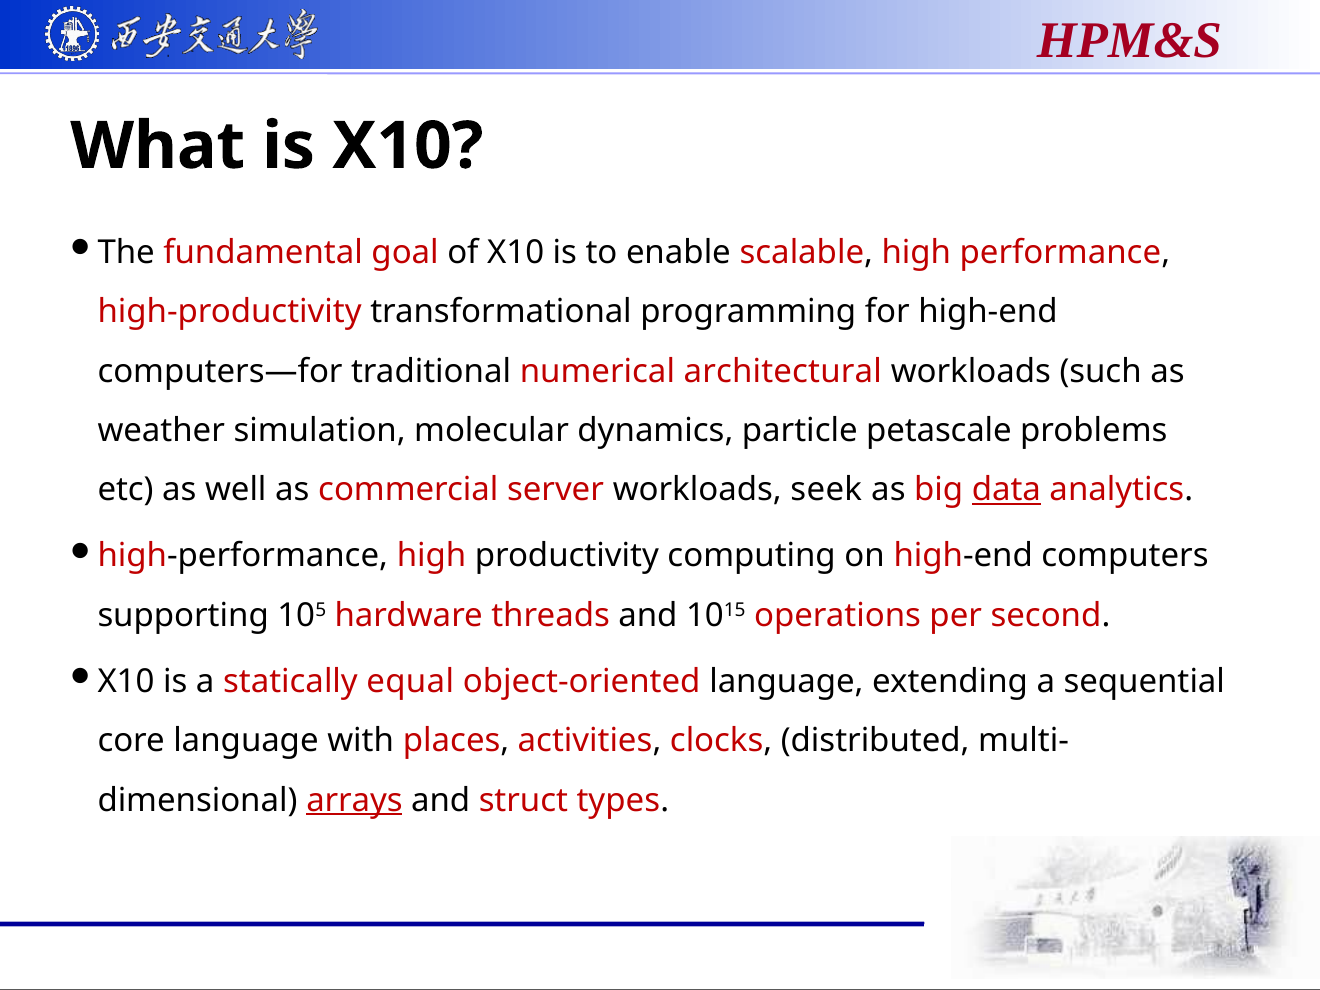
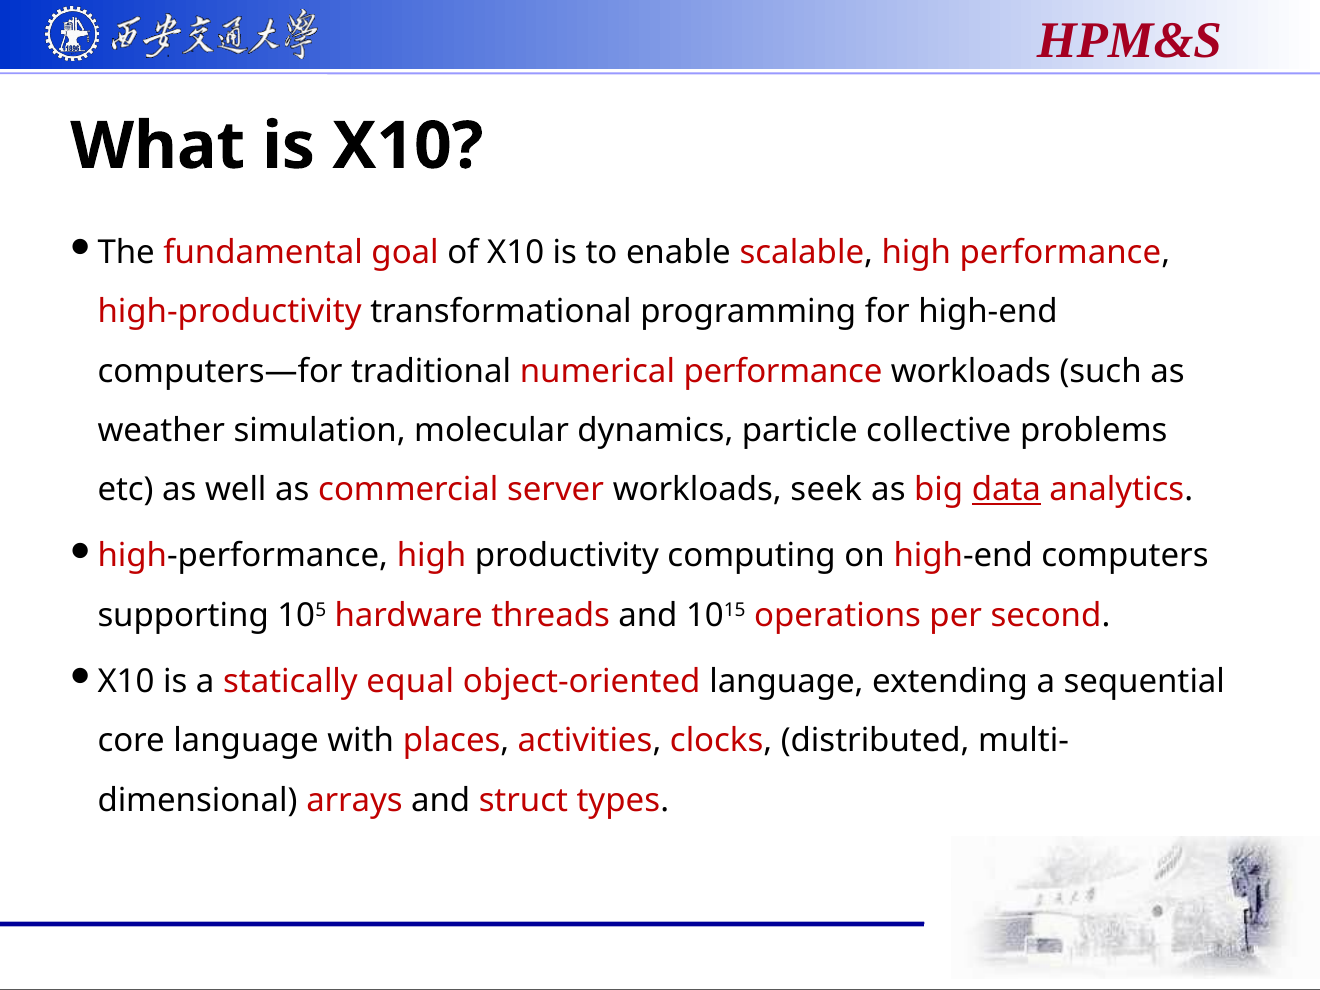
numerical architectural: architectural -> performance
petascale: petascale -> collective
arrays underline: present -> none
